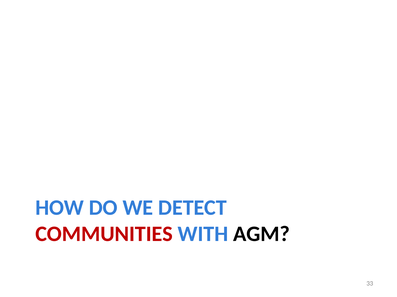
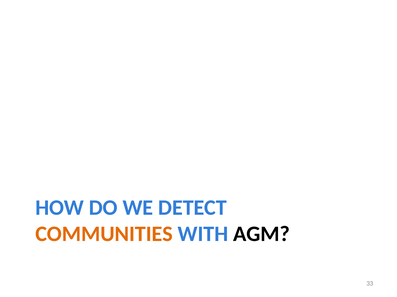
COMMUNITIES colour: red -> orange
